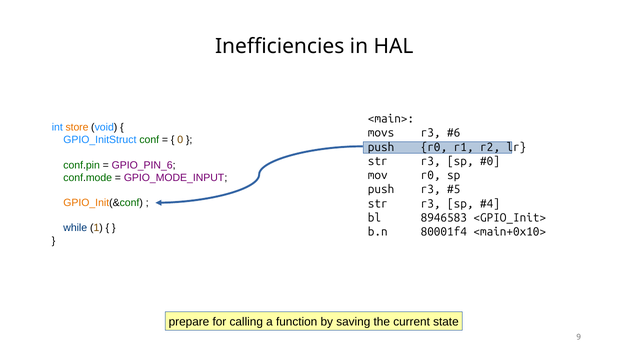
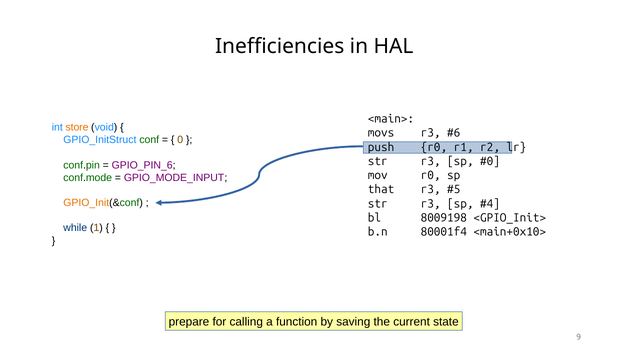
push at (381, 189): push -> that
8946583: 8946583 -> 8009198
